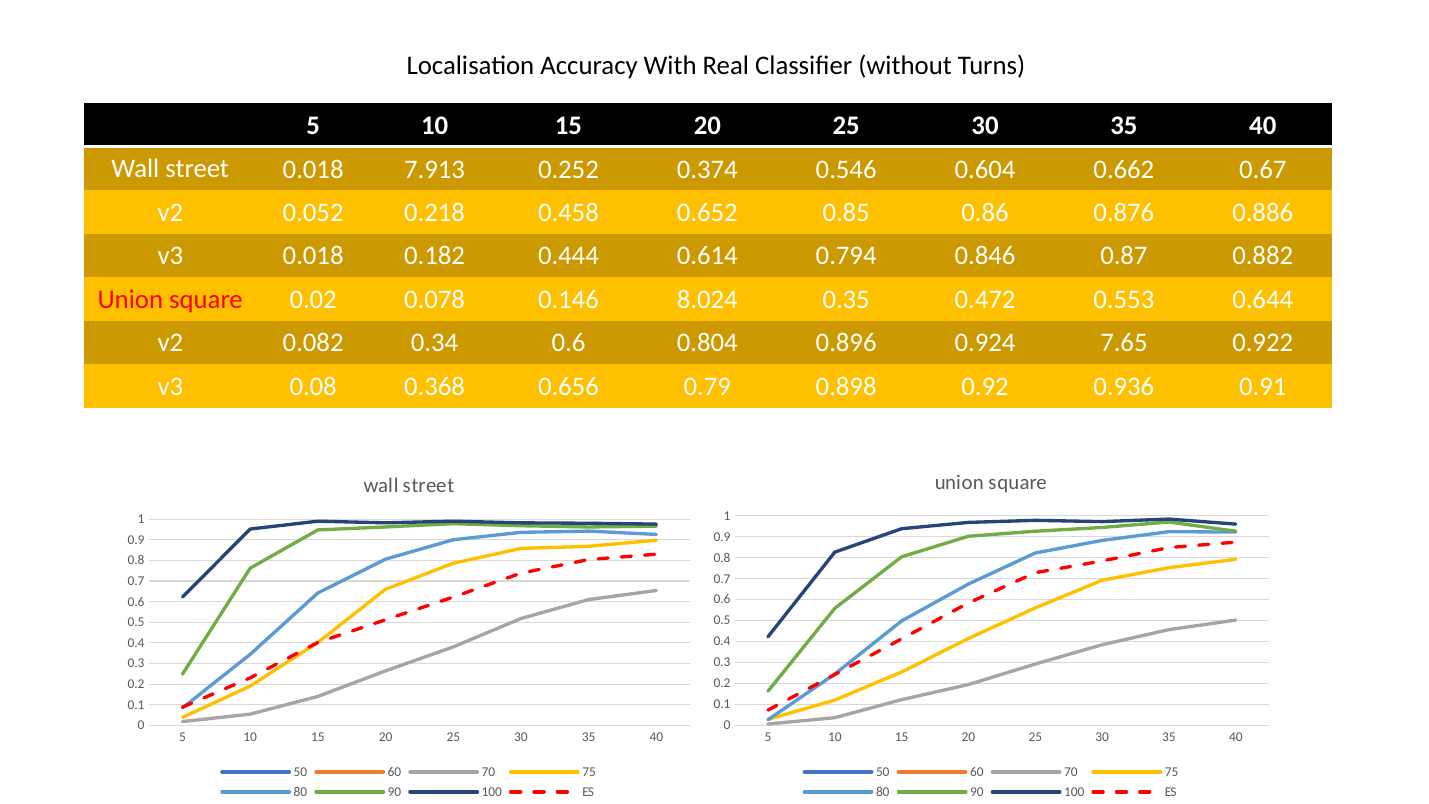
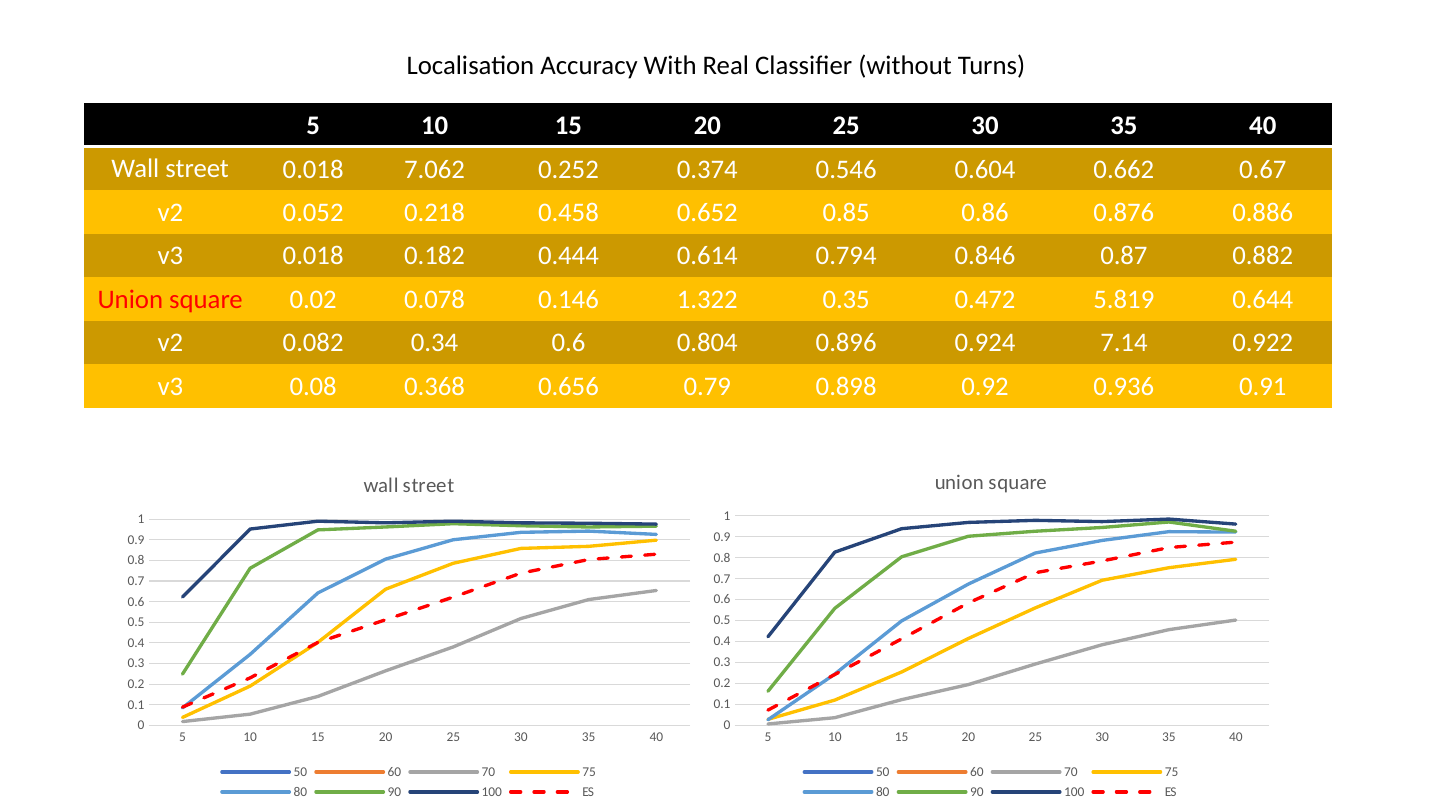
7.913: 7.913 -> 7.062
8.024: 8.024 -> 1.322
0.553: 0.553 -> 5.819
7.65: 7.65 -> 7.14
